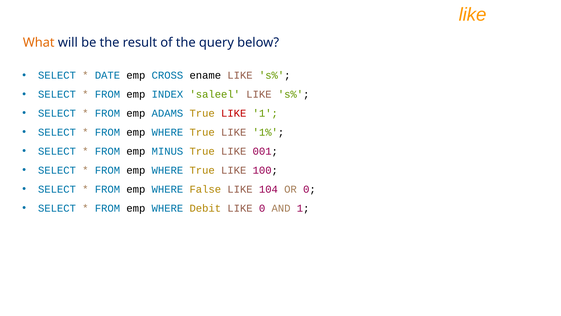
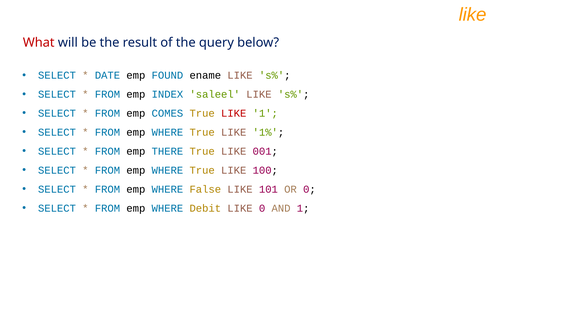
What colour: orange -> red
CROSS: CROSS -> FOUND
ADAMS: ADAMS -> COMES
MINUS: MINUS -> THERE
104: 104 -> 101
